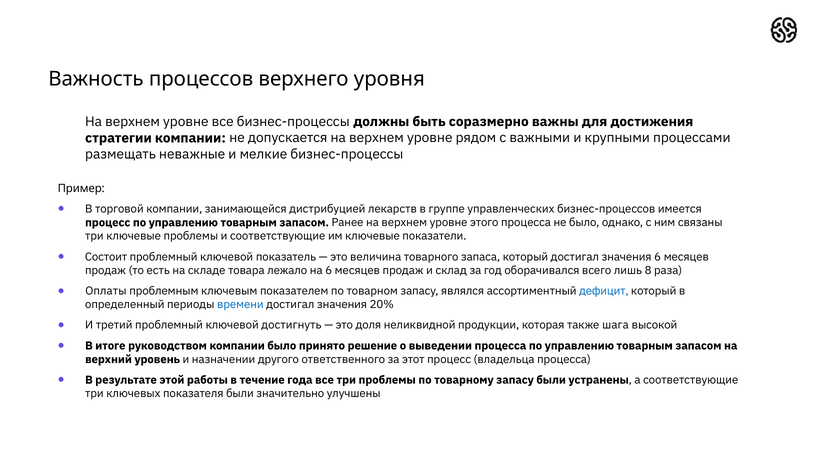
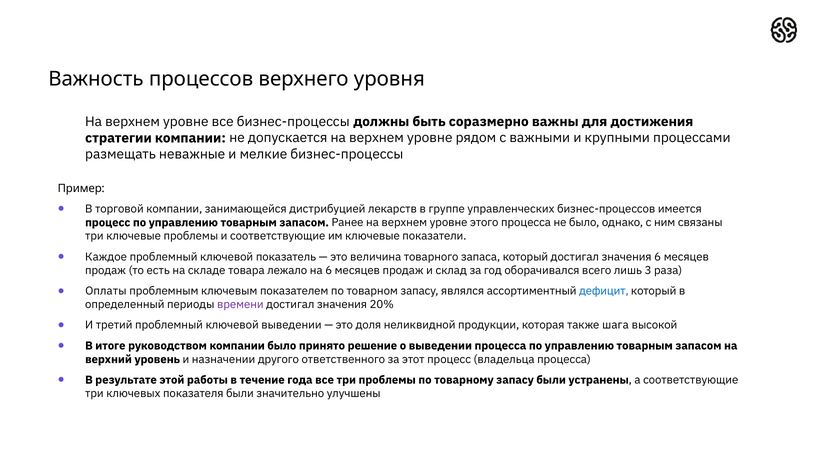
Состоит: Состоит -> Каждое
8: 8 -> 3
времени colour: blue -> purple
ключевой достигнуть: достигнуть -> выведении
